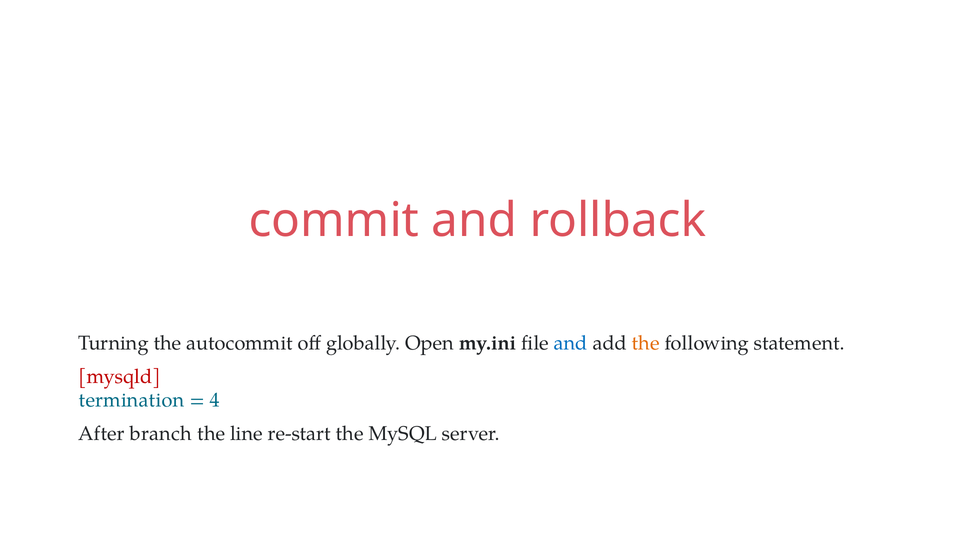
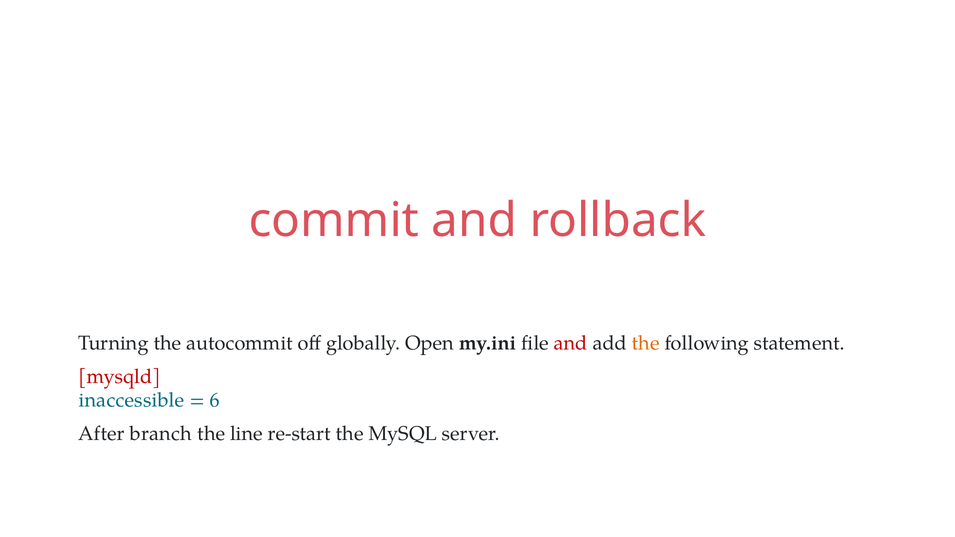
and at (571, 343) colour: blue -> red
termination: termination -> inaccessible
4: 4 -> 6
